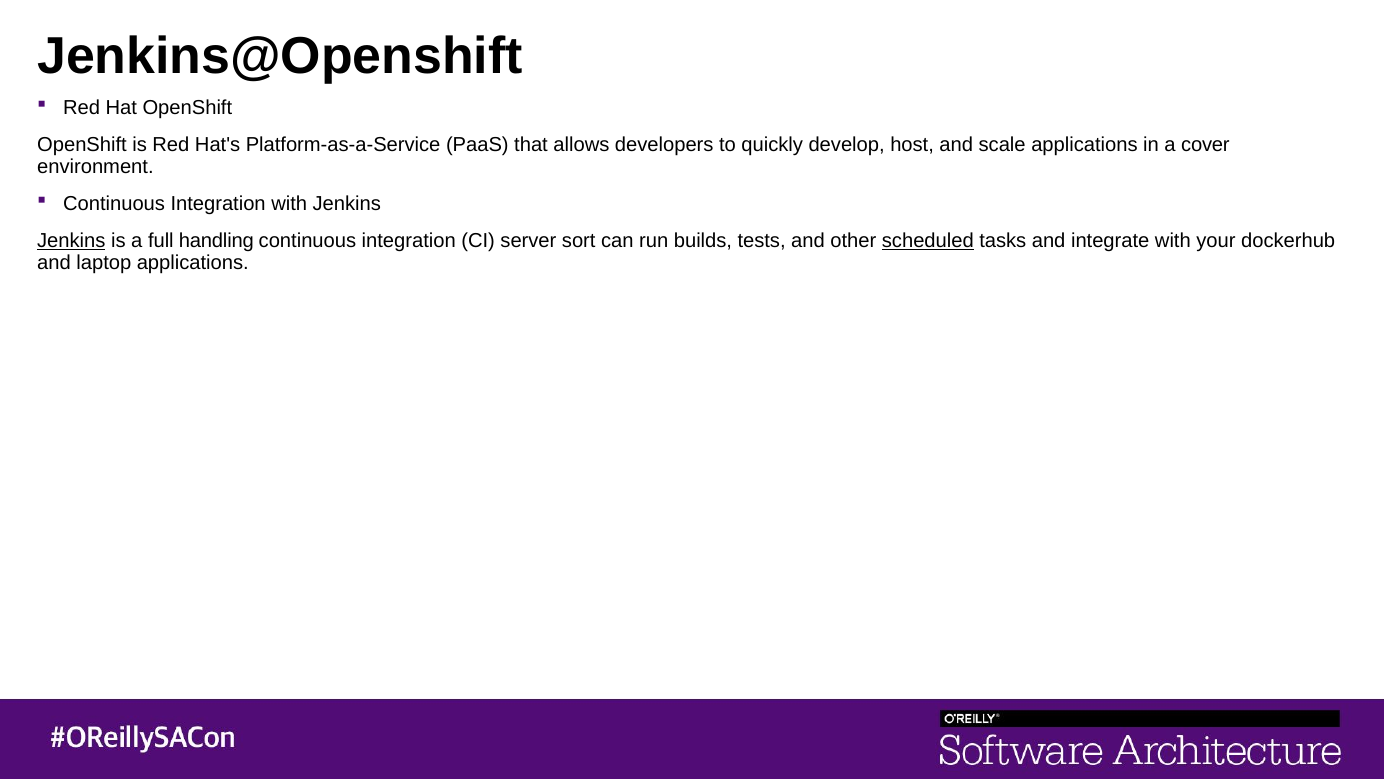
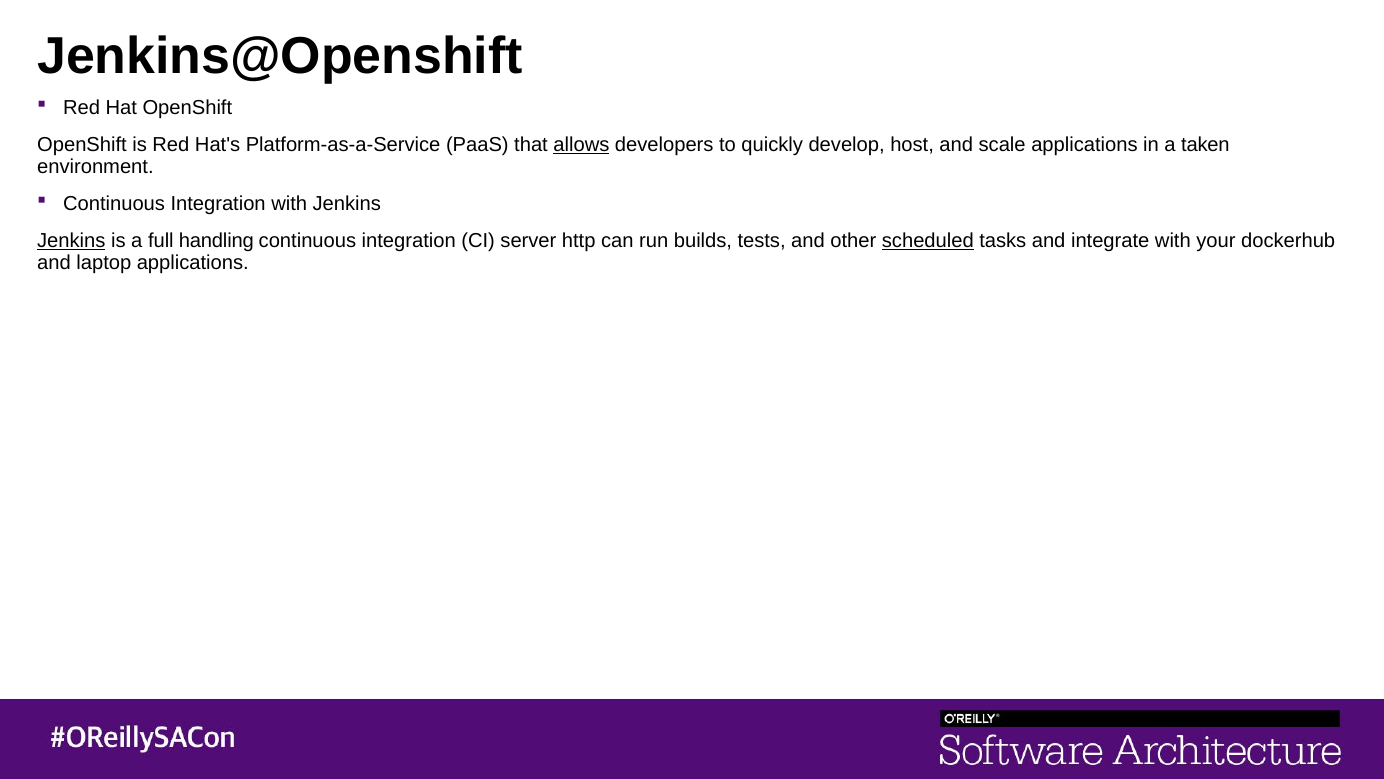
allows underline: none -> present
cover: cover -> taken
sort: sort -> http
